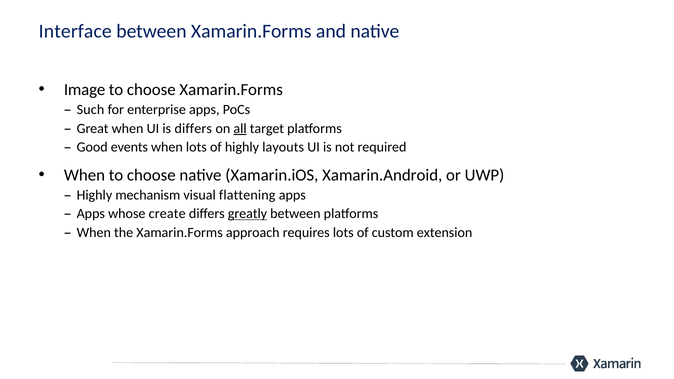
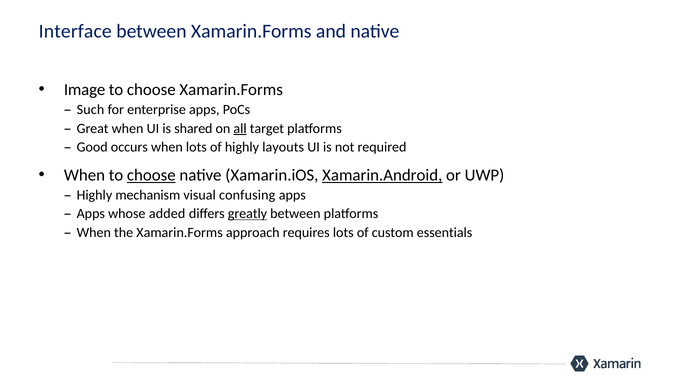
is differs: differs -> shared
events: events -> occurs
choose at (151, 175) underline: none -> present
Xamarin.Android underline: none -> present
flattening: flattening -> confusing
create: create -> added
extension: extension -> essentials
